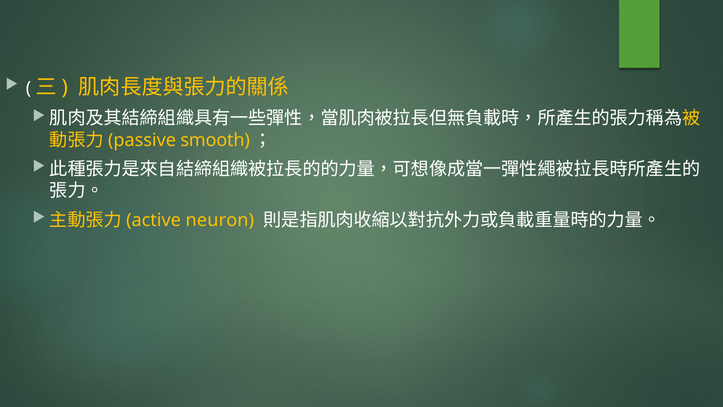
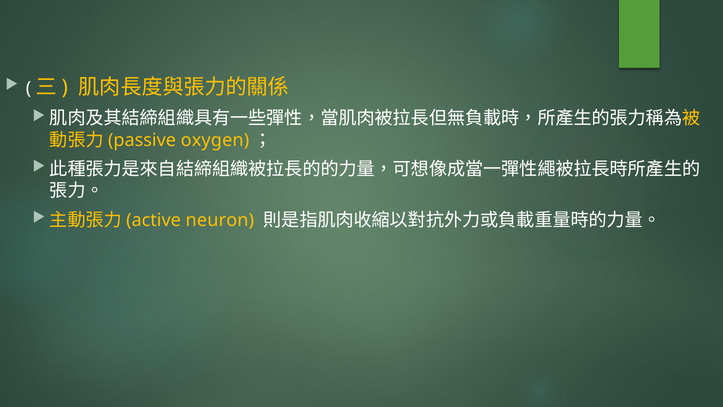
smooth: smooth -> oxygen
